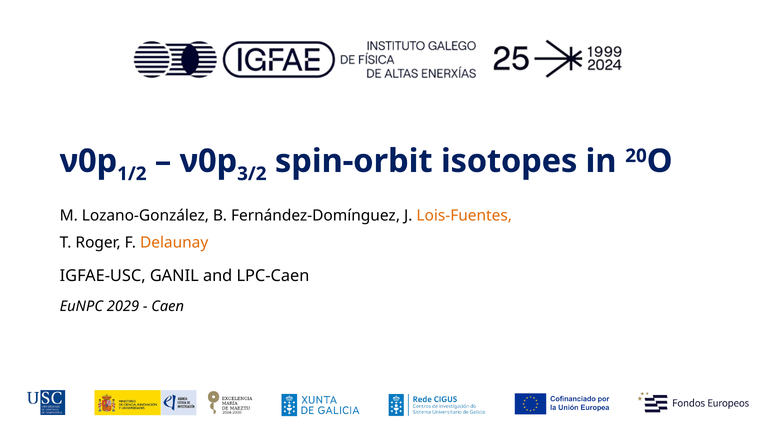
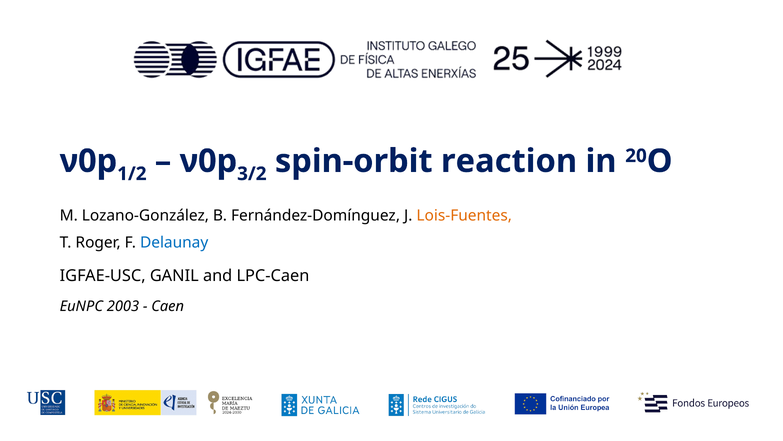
isotopes: isotopes -> reaction
Delaunay colour: orange -> blue
2029: 2029 -> 2003
